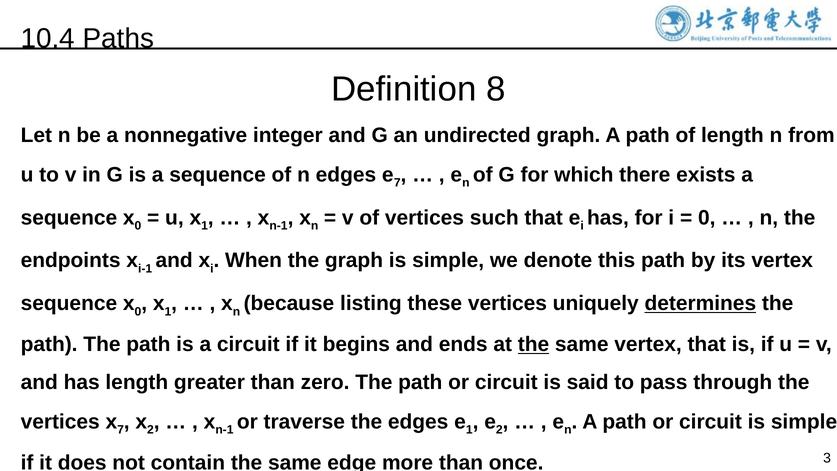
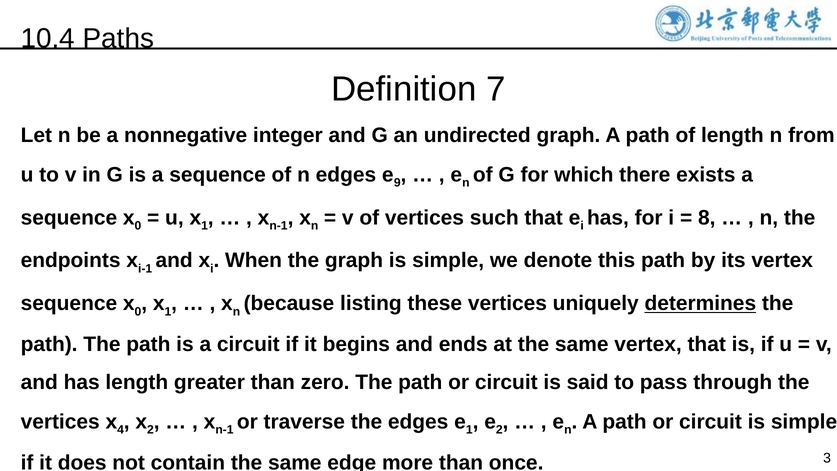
8: 8 -> 7
7 at (397, 183): 7 -> 9
0 at (707, 218): 0 -> 8
the at (534, 344) underline: present -> none
7 at (121, 430): 7 -> 4
